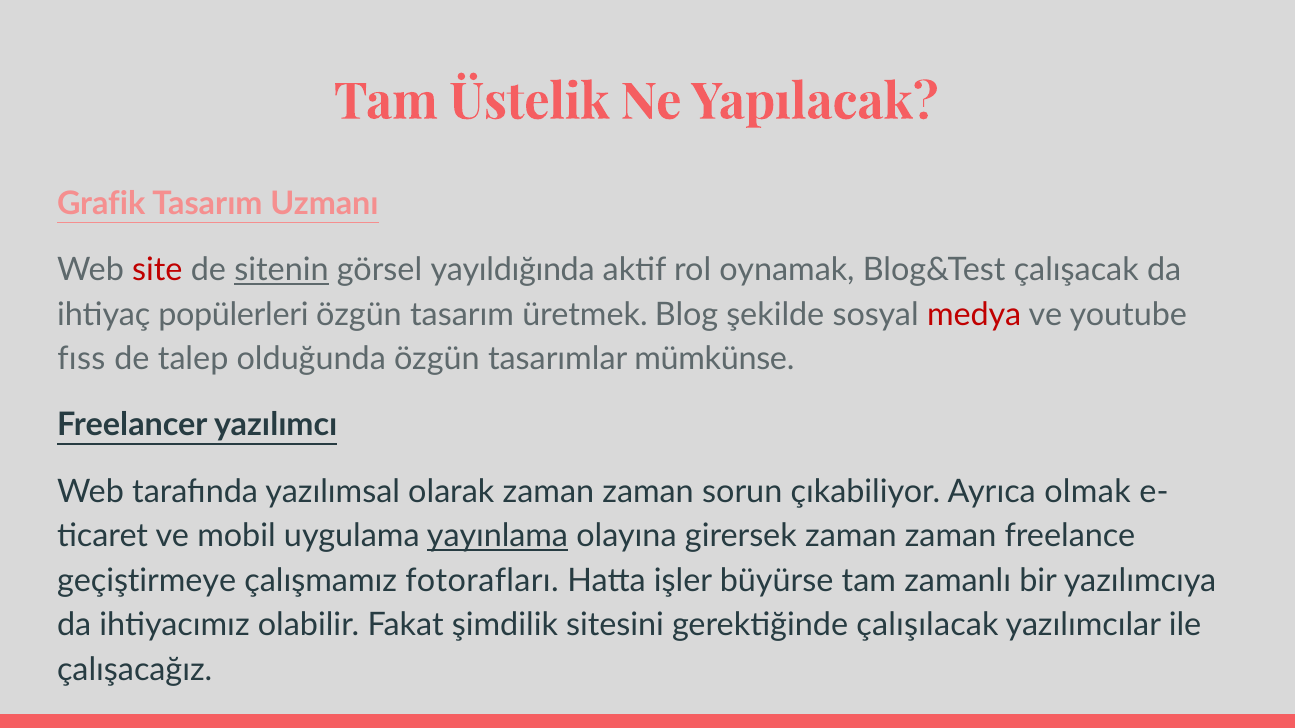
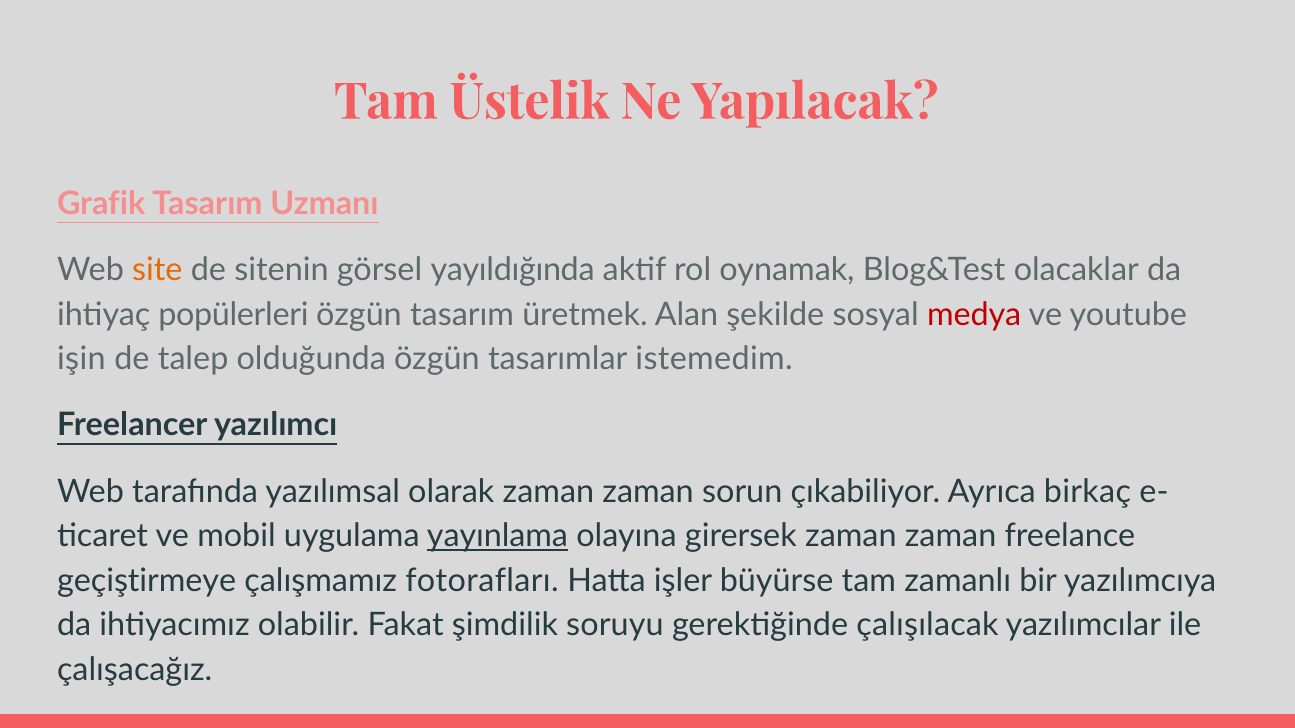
site colour: red -> orange
sitenin underline: present -> none
çalışacak: çalışacak -> olacaklar
Blog: Blog -> Alan
fıss: fıss -> işin
mümkünse: mümkünse -> istemedim
olmak: olmak -> birkaç
sitesini: sitesini -> soruyu
